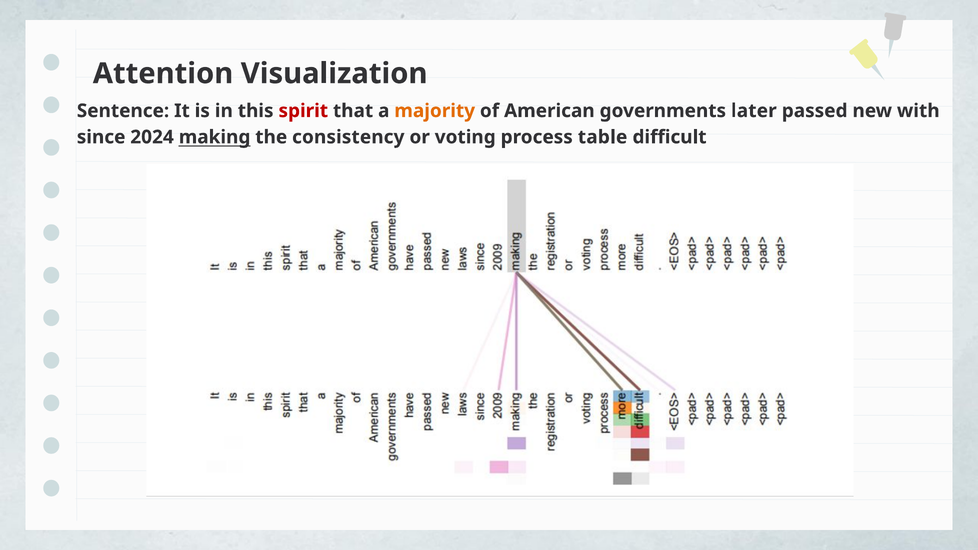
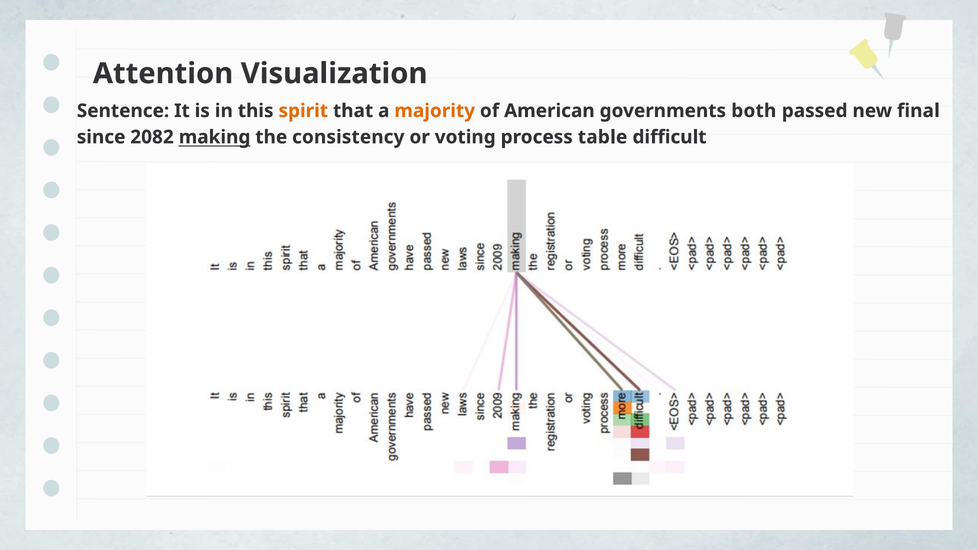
spirit colour: red -> orange
later: later -> both
with: with -> final
2024: 2024 -> 2082
